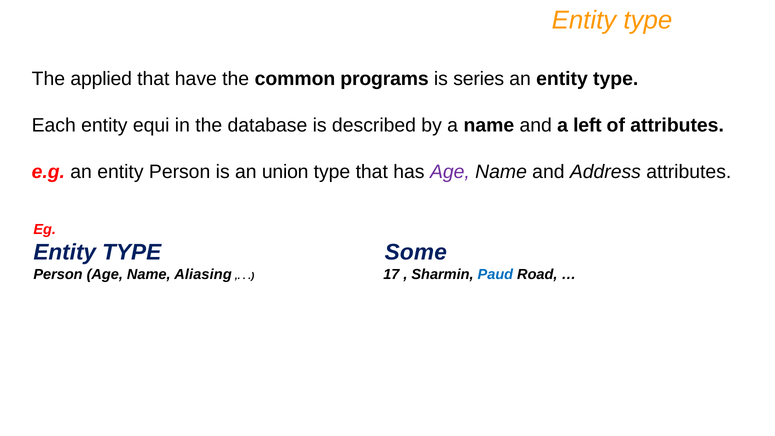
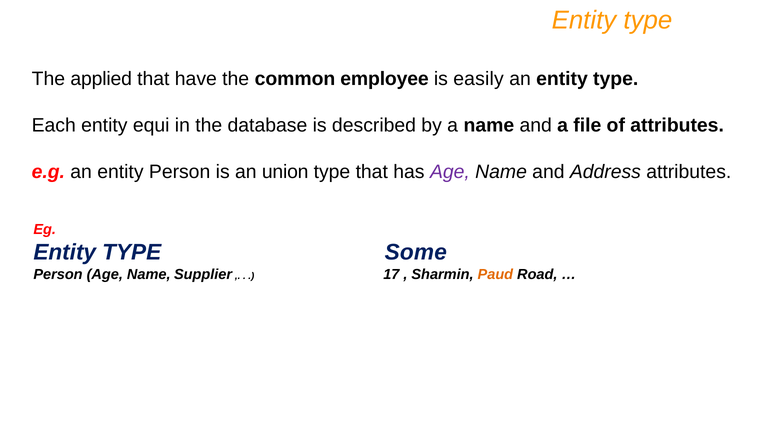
programs: programs -> employee
series: series -> easily
left: left -> file
Aliasing: Aliasing -> Supplier
Paud colour: blue -> orange
